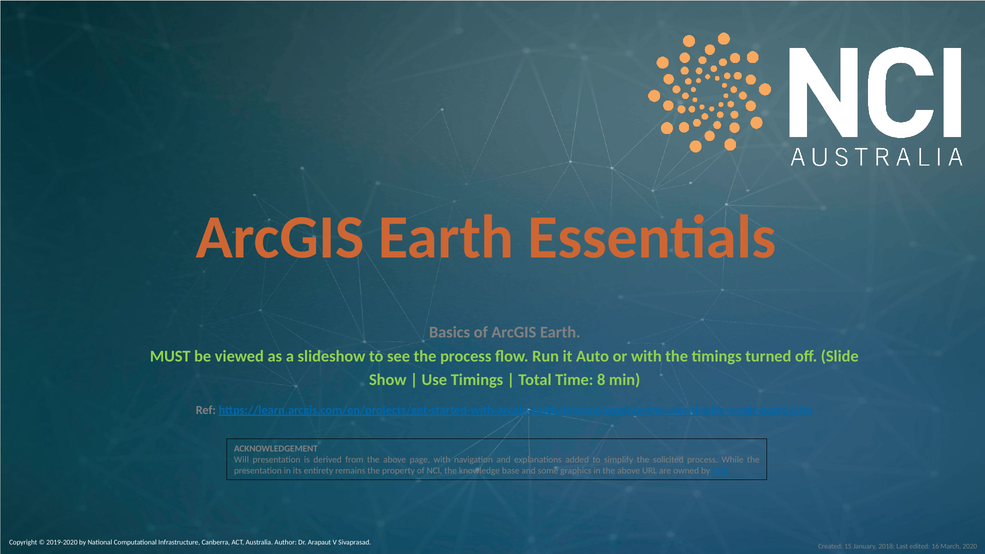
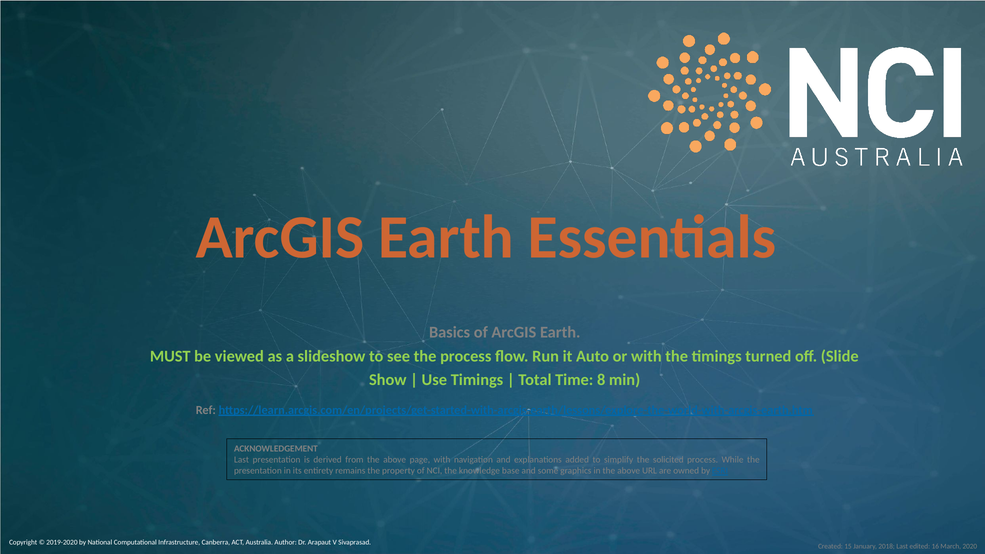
Will at (242, 460): Will -> Last
